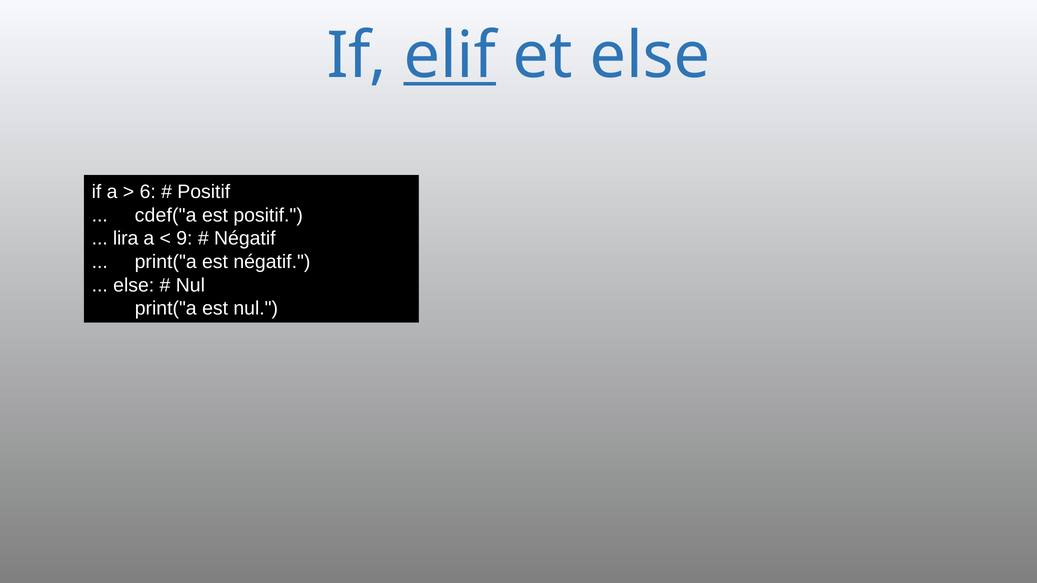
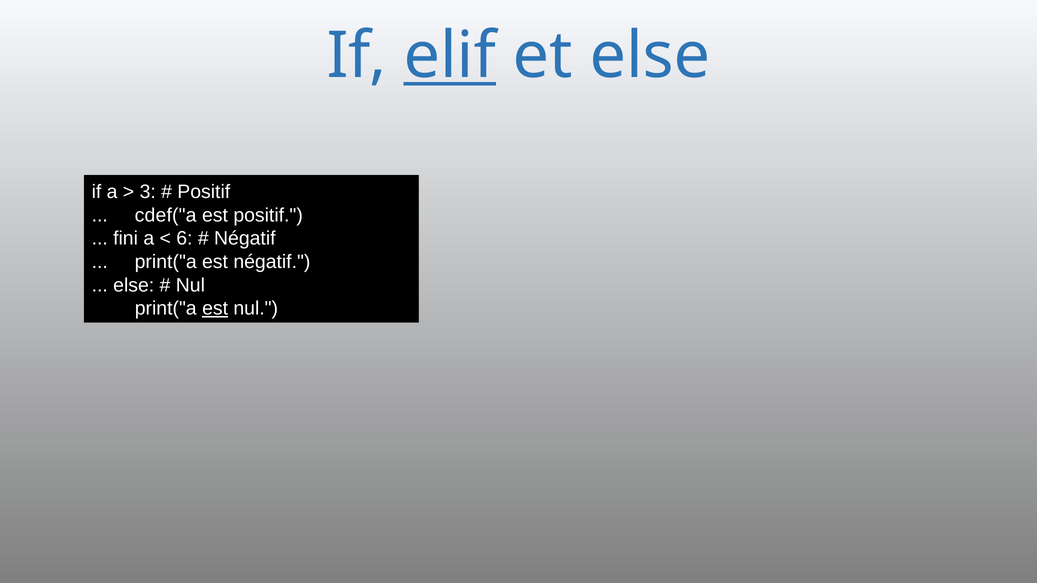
6: 6 -> 3
lira: lira -> fini
9: 9 -> 6
est at (215, 309) underline: none -> present
